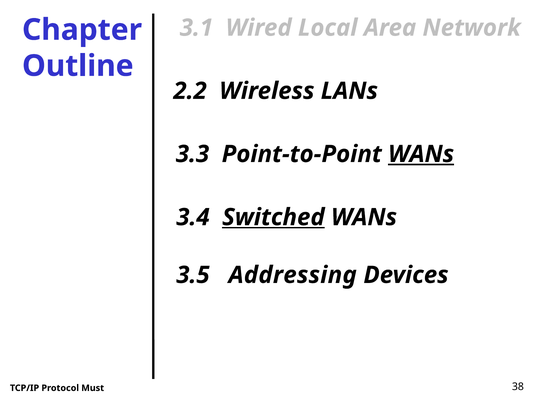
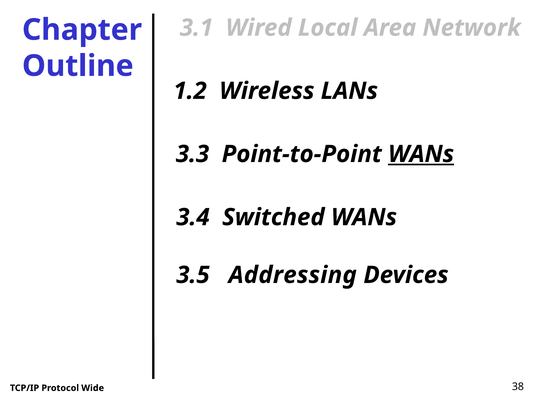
2.2: 2.2 -> 1.2
Switched underline: present -> none
Must: Must -> Wide
